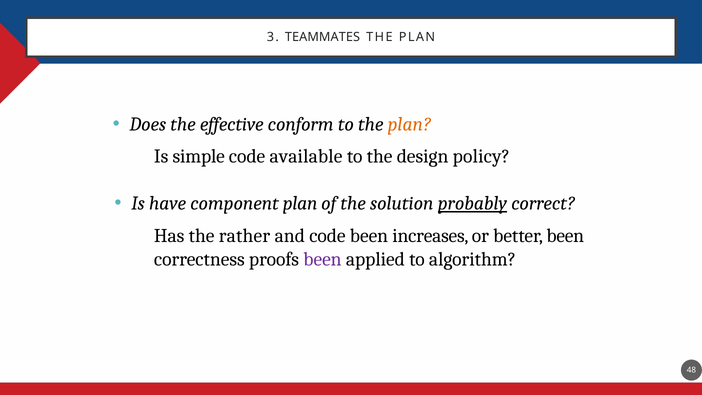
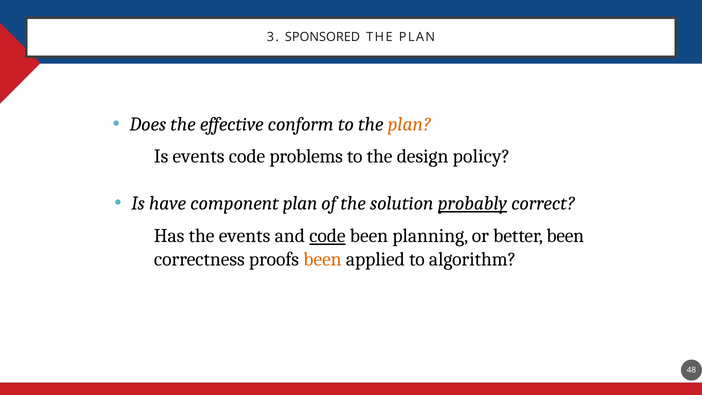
TEAMMATES: TEAMMATES -> SPONSORED
Is simple: simple -> events
available: available -> problems
the rather: rather -> events
code at (327, 236) underline: none -> present
increases: increases -> planning
been at (322, 259) colour: purple -> orange
